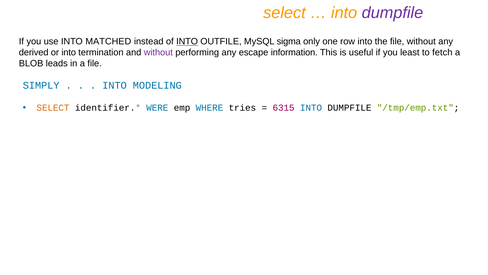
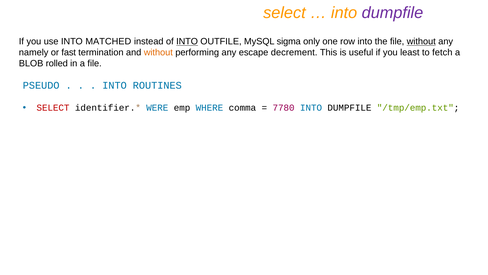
without at (421, 41) underline: none -> present
derived: derived -> namely
or into: into -> fast
without at (158, 52) colour: purple -> orange
information: information -> decrement
leads: leads -> rolled
SIMPLY: SIMPLY -> PSEUDO
MODELING: MODELING -> ROUTINES
SELECT at (53, 108) colour: orange -> red
tries: tries -> comma
6315: 6315 -> 7780
